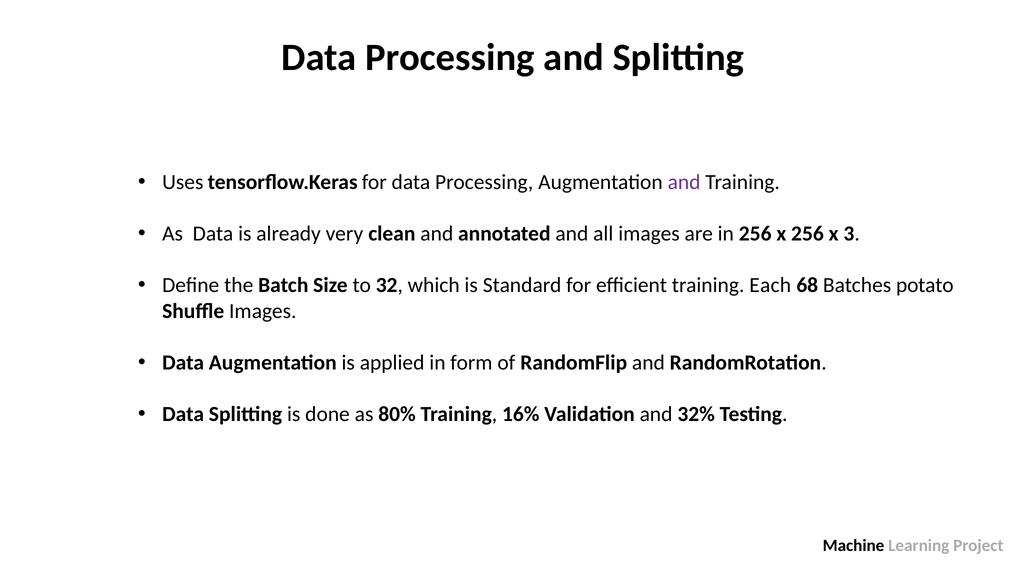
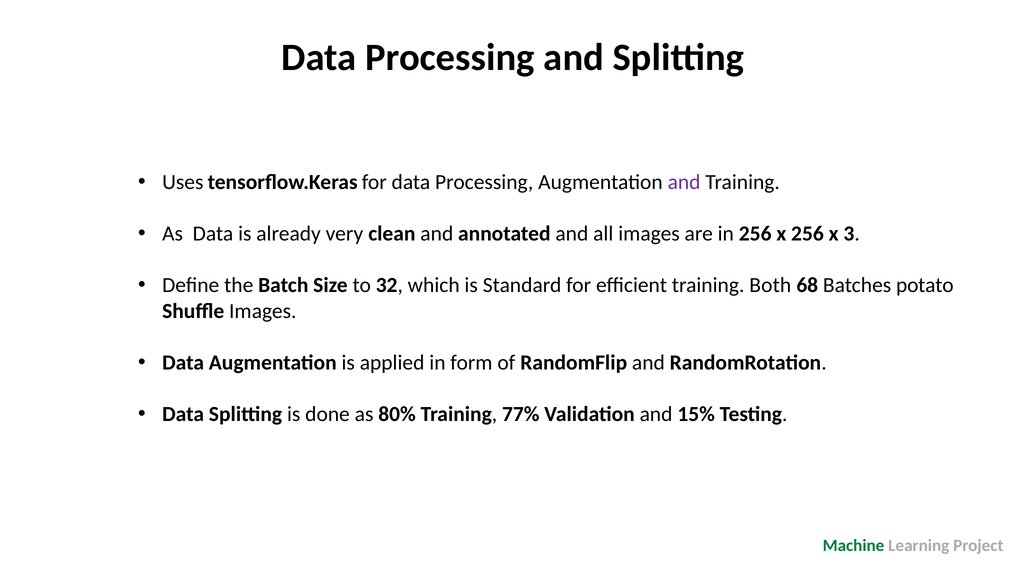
Each: Each -> Both
16%: 16% -> 77%
32%: 32% -> 15%
Machine colour: black -> green
